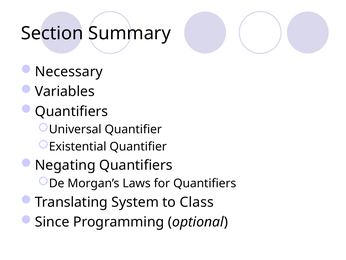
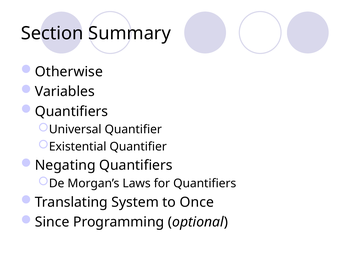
Necessary: Necessary -> Otherwise
Class: Class -> Once
